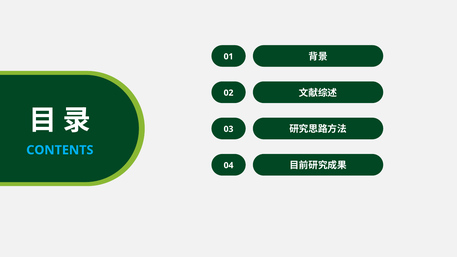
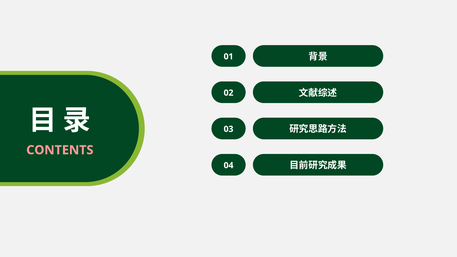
CONTENTS colour: light blue -> pink
